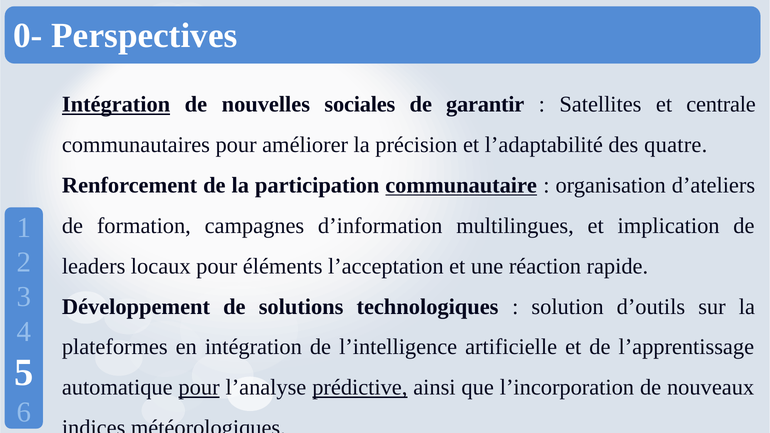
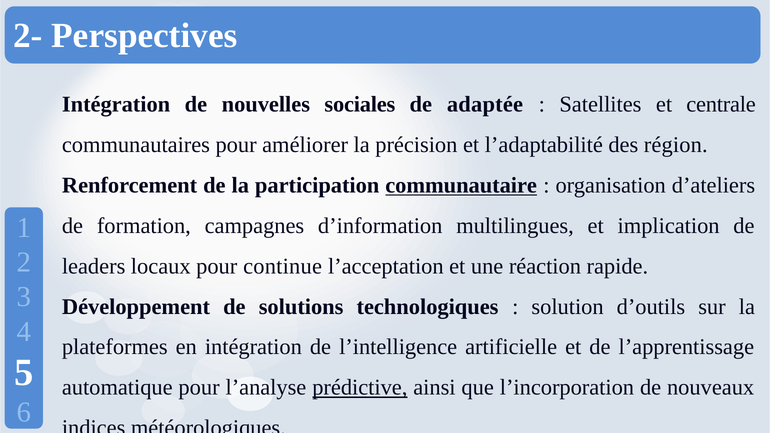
0-: 0- -> 2-
Intégration at (116, 104) underline: present -> none
garantir: garantir -> adaptée
quatre: quatre -> région
éléments: éléments -> continue
pour at (199, 388) underline: present -> none
